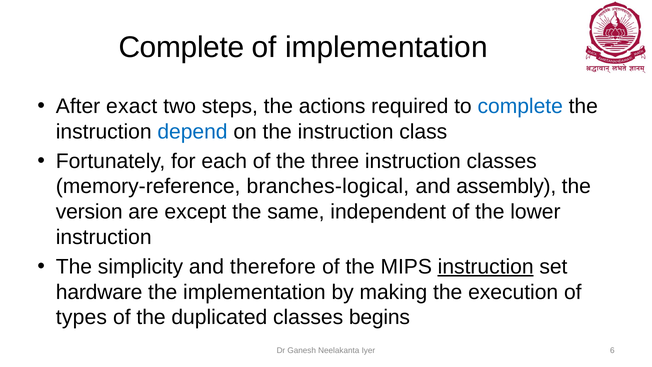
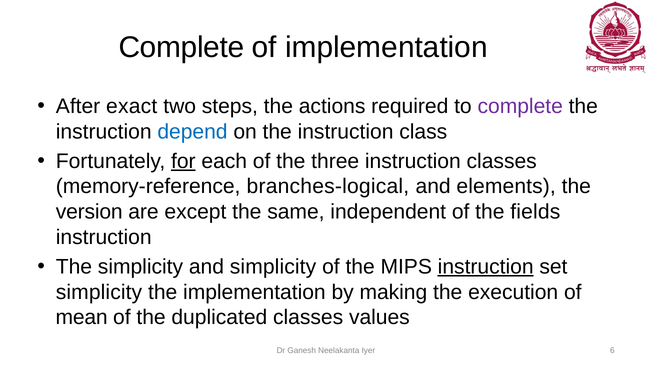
complete at (520, 106) colour: blue -> purple
for underline: none -> present
assembly: assembly -> elements
lower: lower -> fields
and therefore: therefore -> simplicity
hardware at (99, 292): hardware -> simplicity
types: types -> mean
begins: begins -> values
